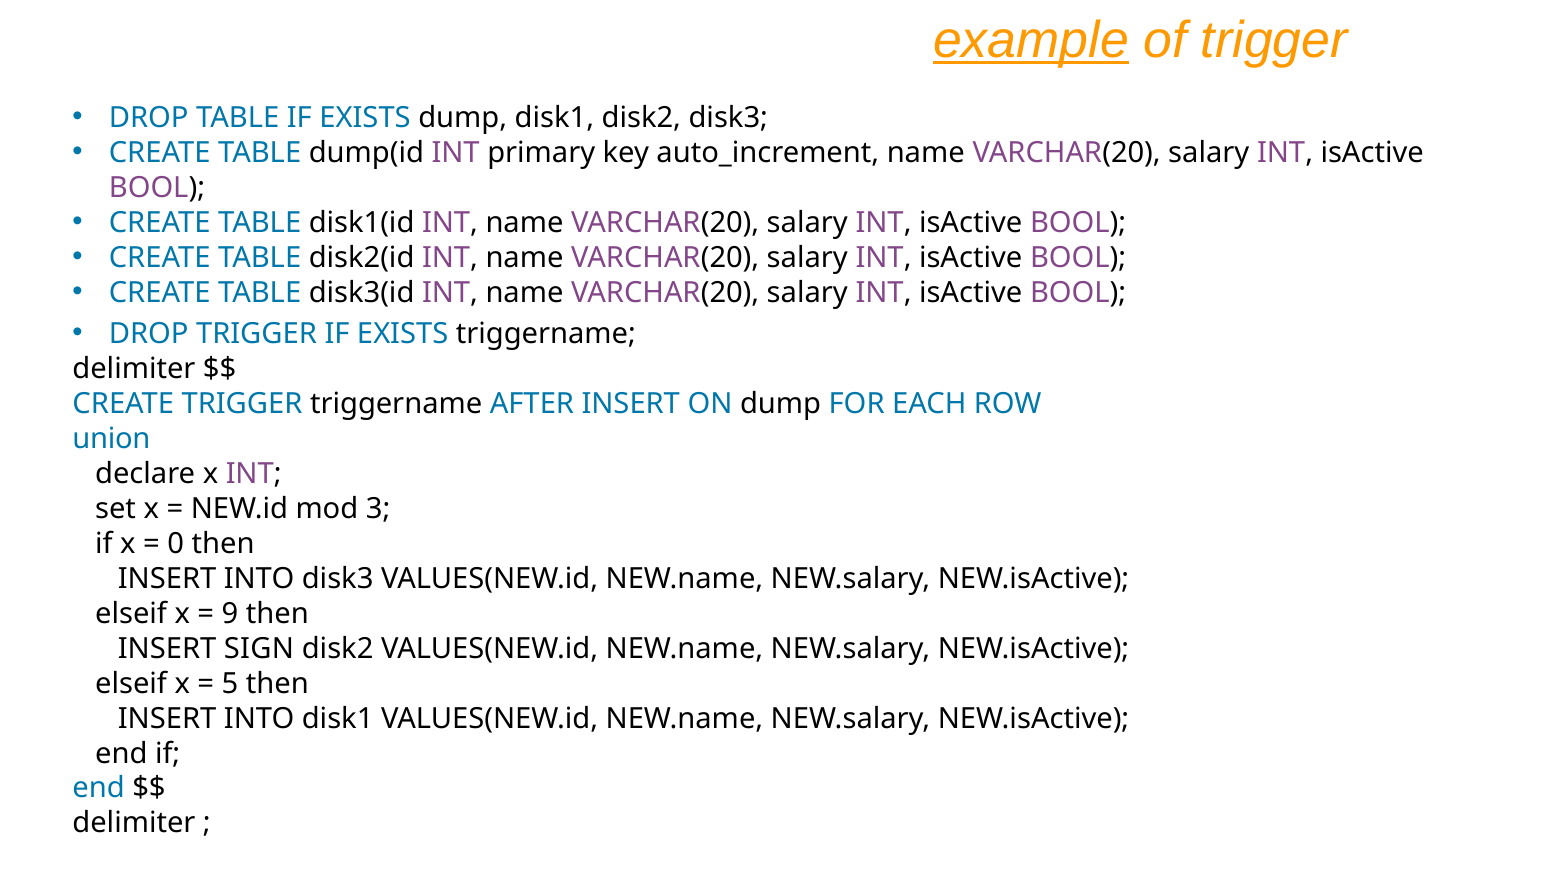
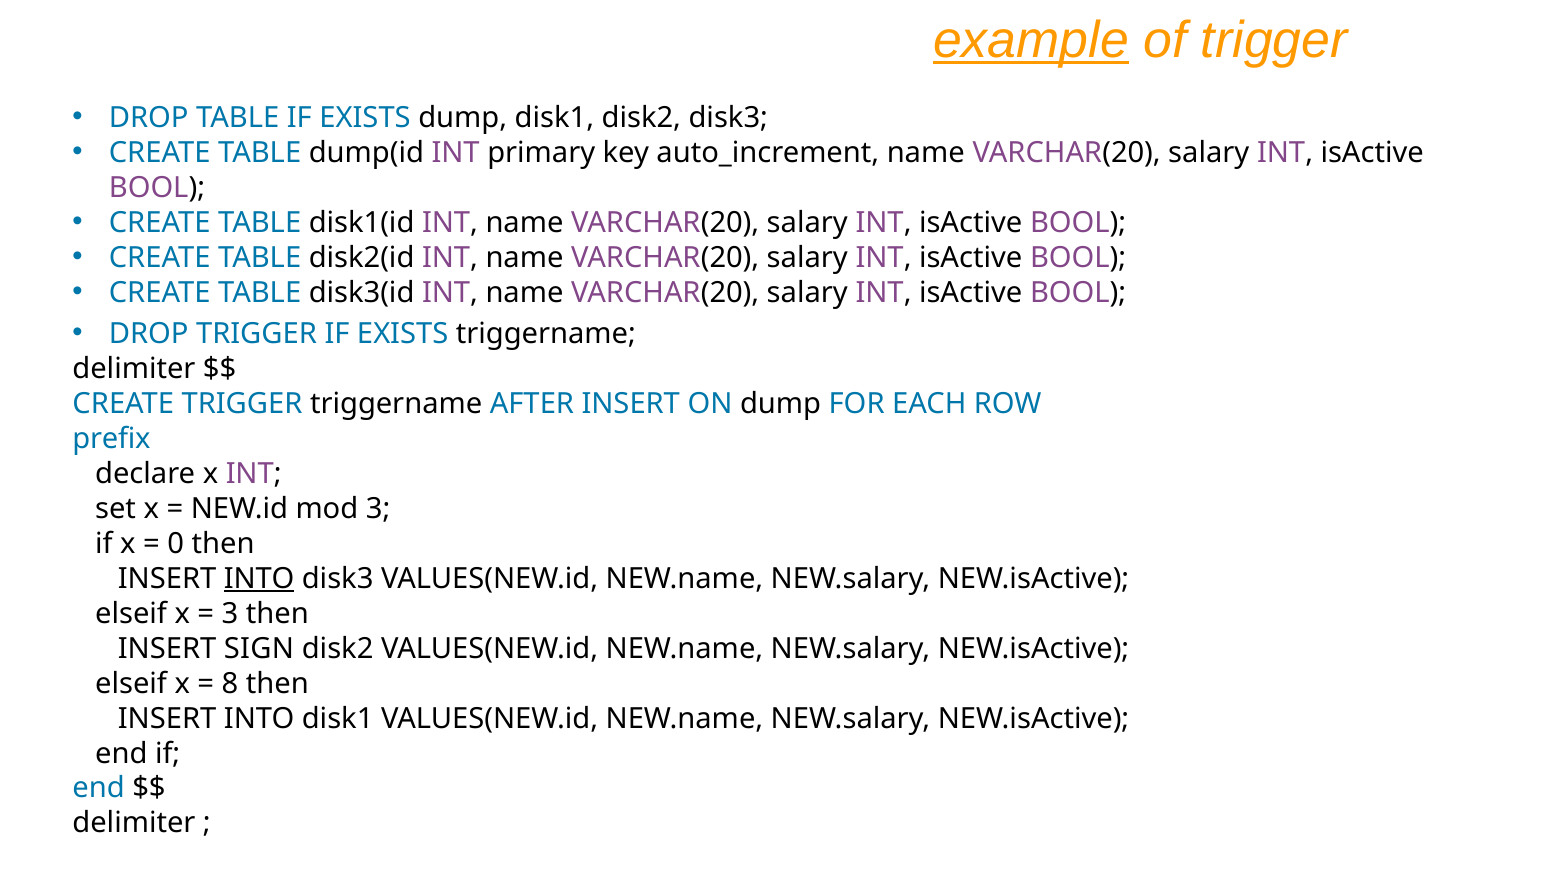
union: union -> prefix
INTO at (259, 579) underline: none -> present
9 at (230, 614): 9 -> 3
5: 5 -> 8
